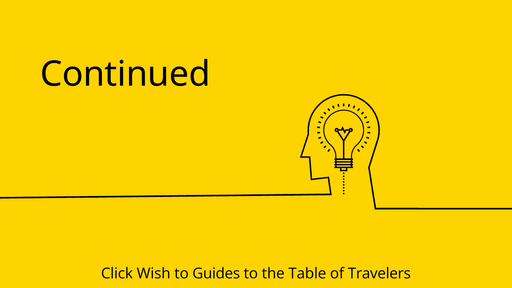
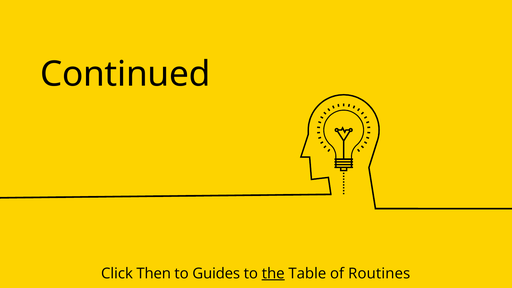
Wish: Wish -> Then
the underline: none -> present
Travelers: Travelers -> Routines
